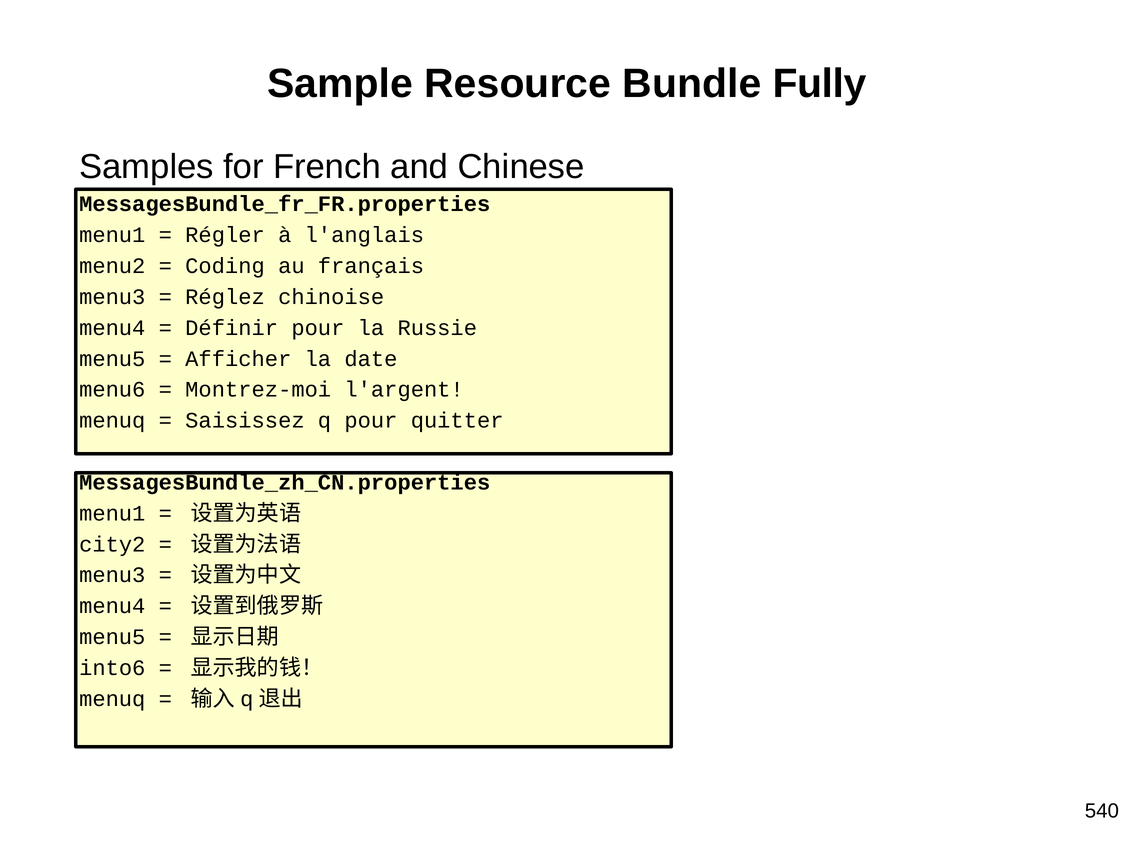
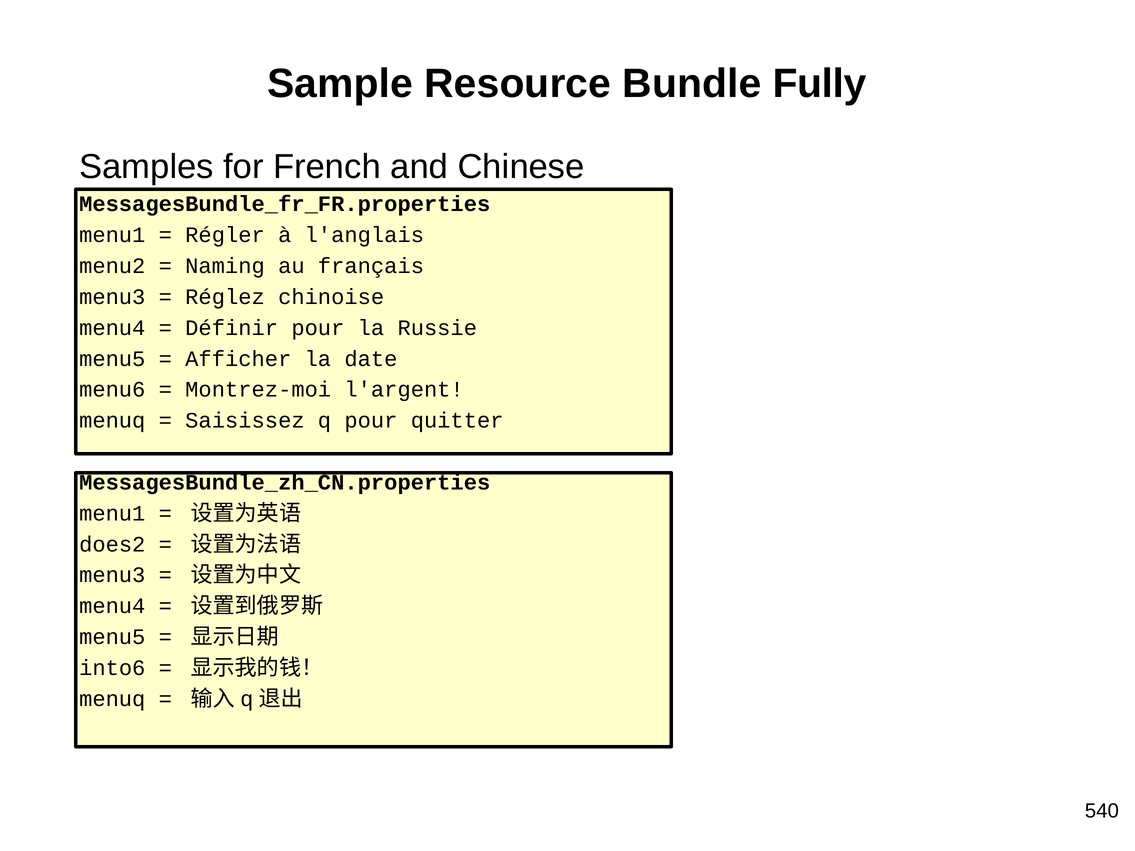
Coding: Coding -> Naming
city2: city2 -> does2
